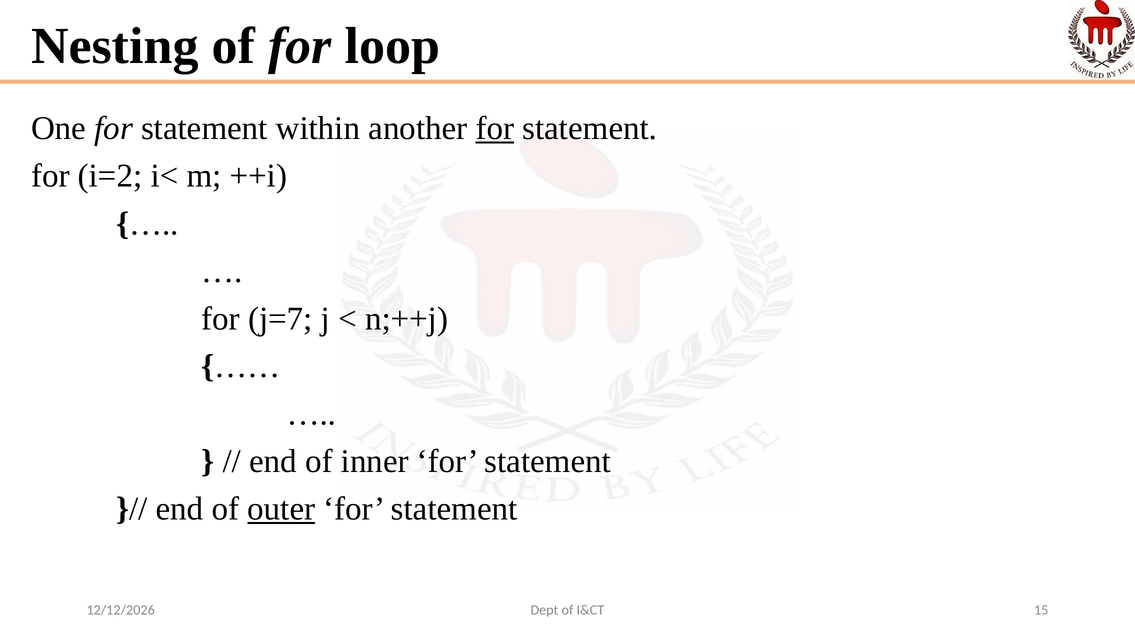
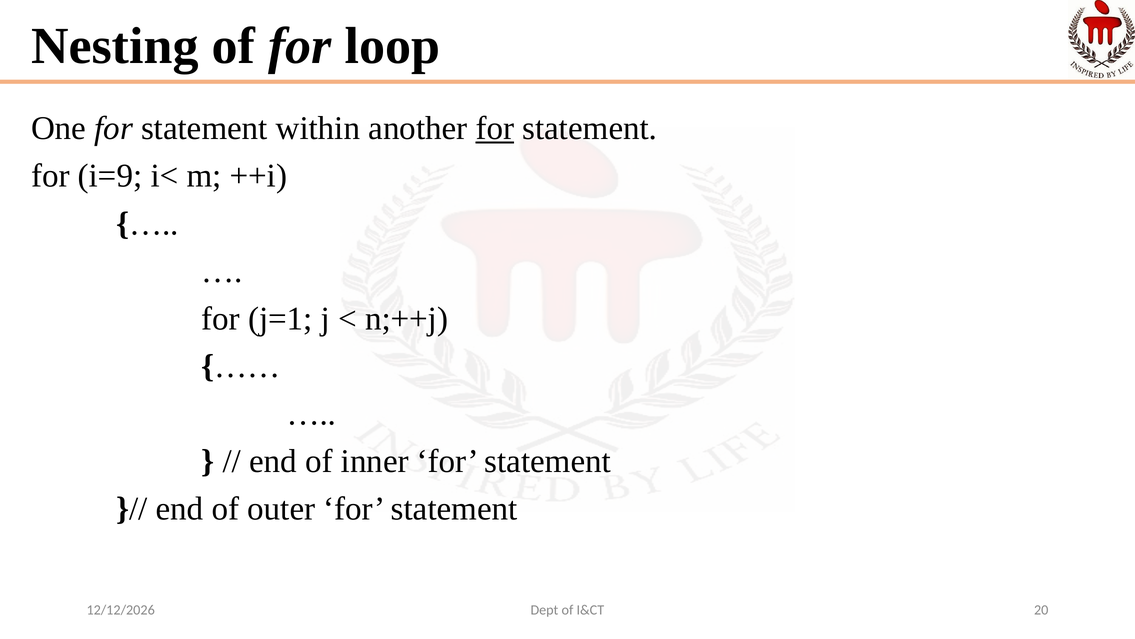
i=2: i=2 -> i=9
j=7: j=7 -> j=1
outer underline: present -> none
15: 15 -> 20
